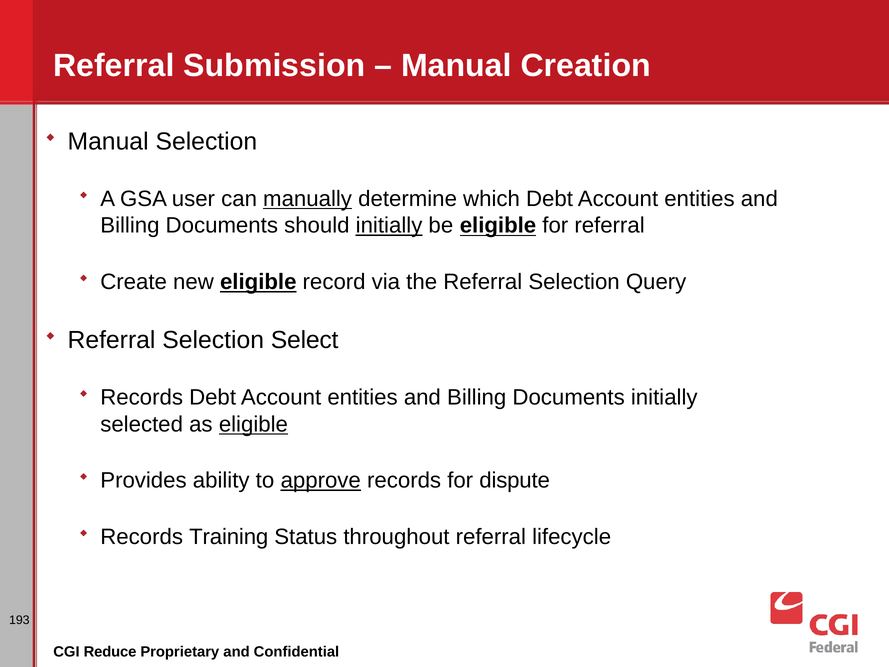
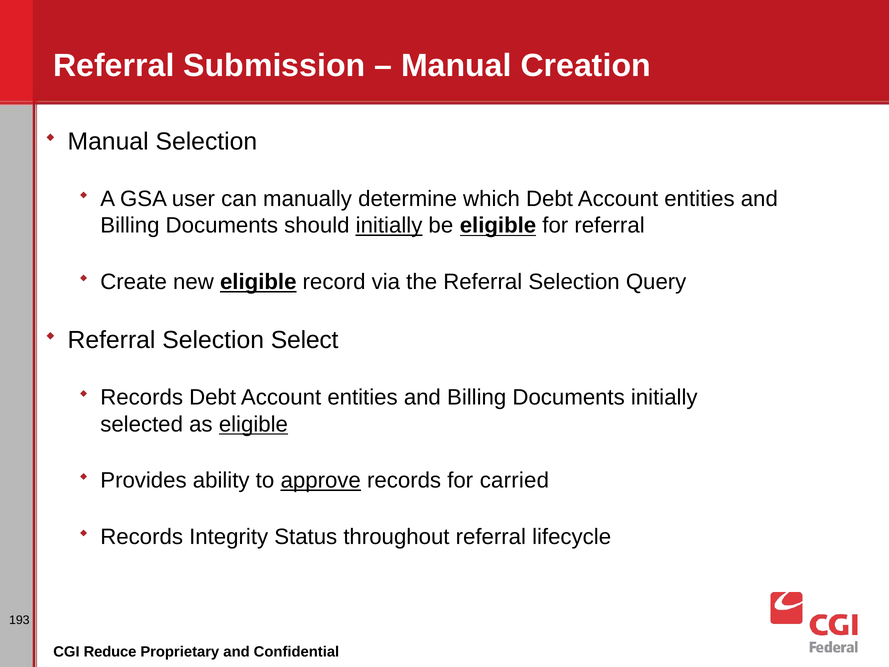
manually underline: present -> none
dispute: dispute -> carried
Training: Training -> Integrity
